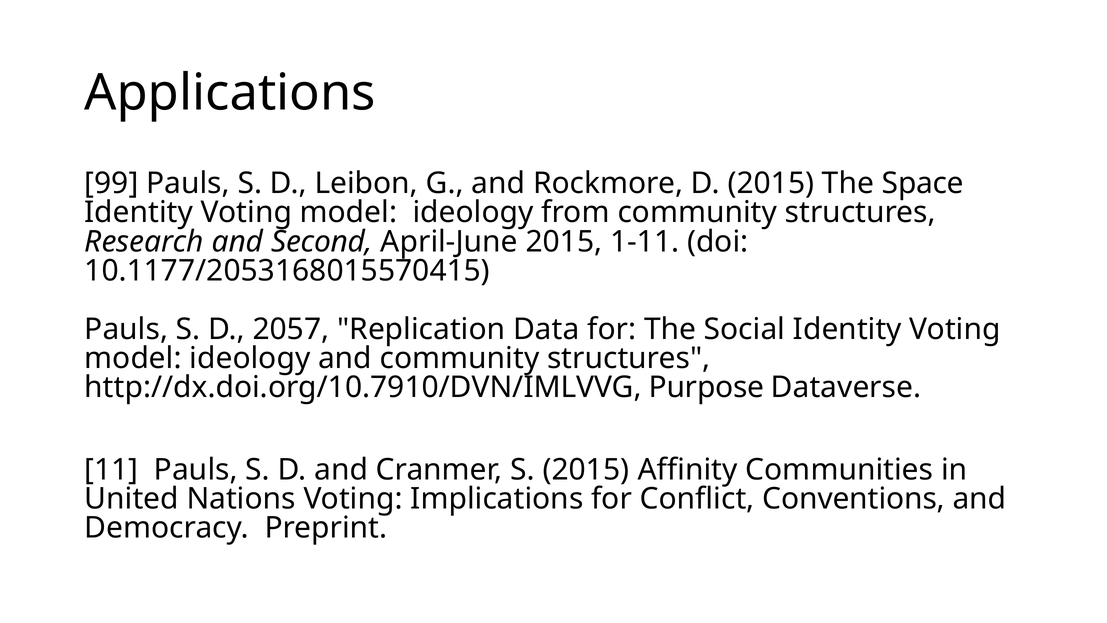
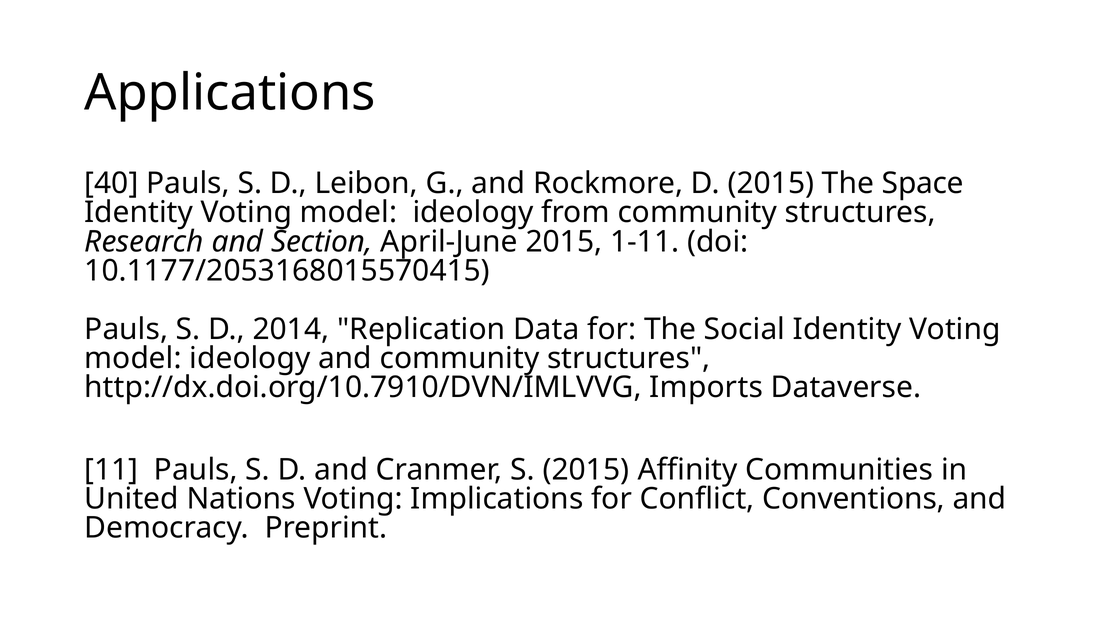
99: 99 -> 40
Second: Second -> Section
2057: 2057 -> 2014
Purpose: Purpose -> Imports
